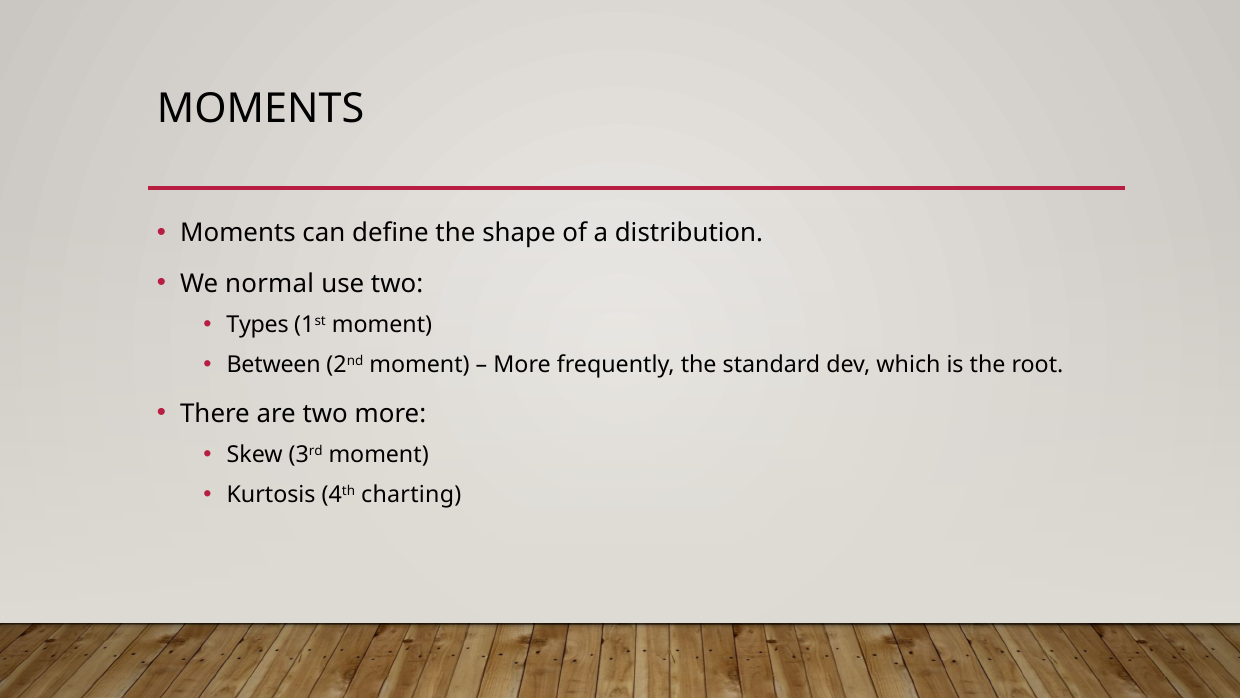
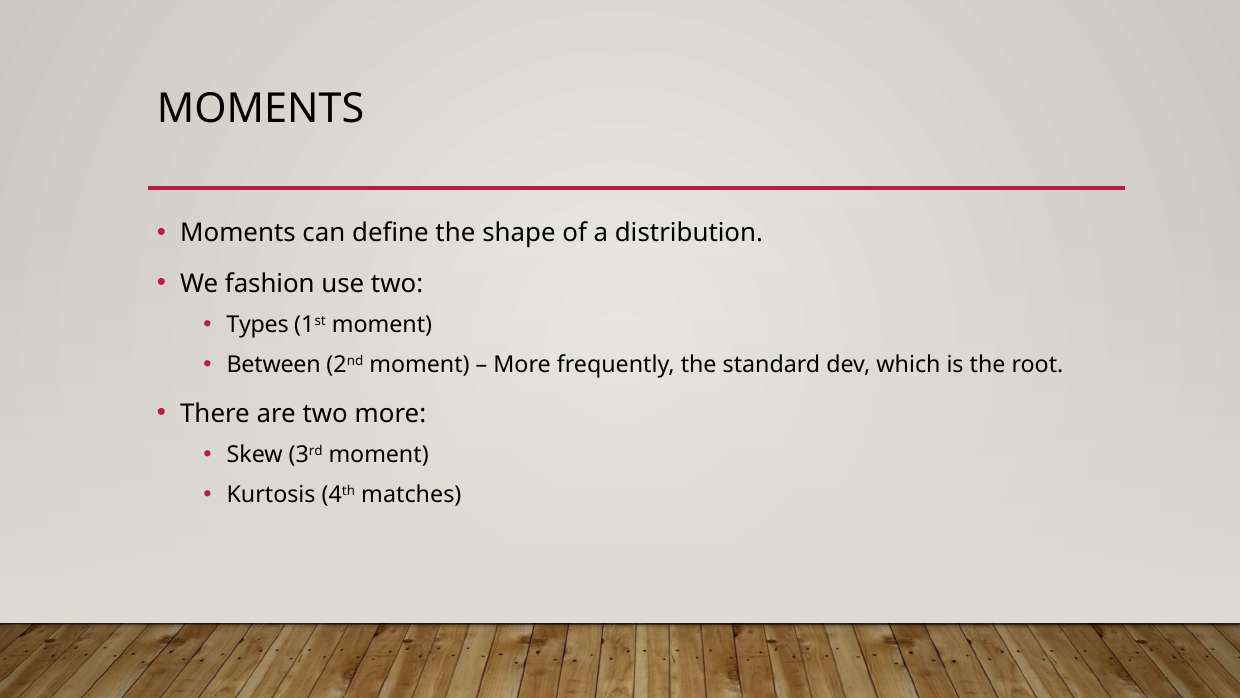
normal: normal -> fashion
charting: charting -> matches
